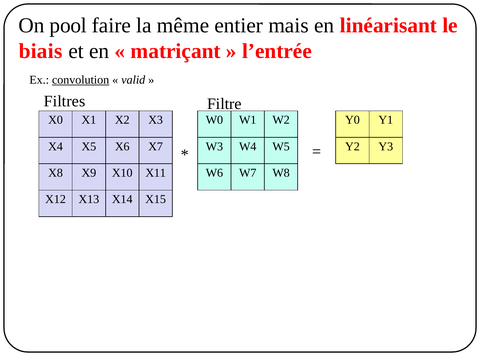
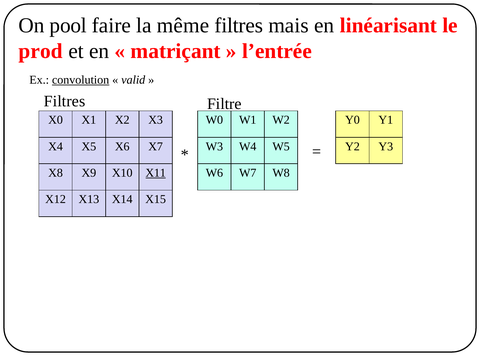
même entier: entier -> filtres
biais: biais -> prod
X11 underline: none -> present
